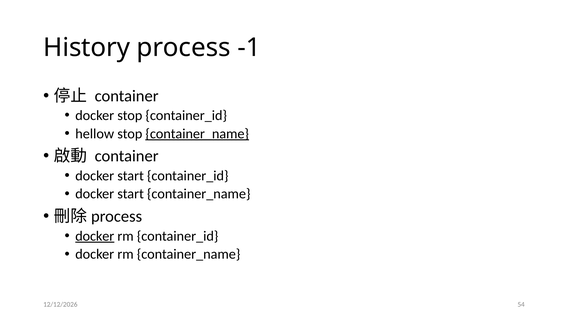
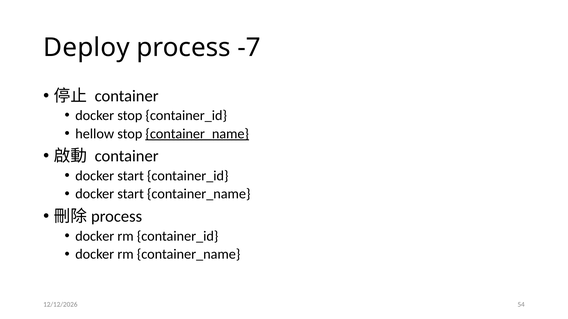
History: History -> Deploy
-1: -1 -> -7
docker at (95, 236) underline: present -> none
